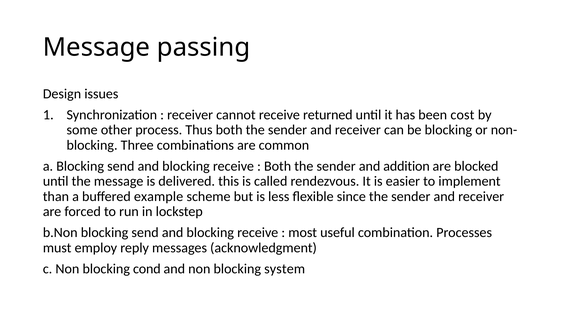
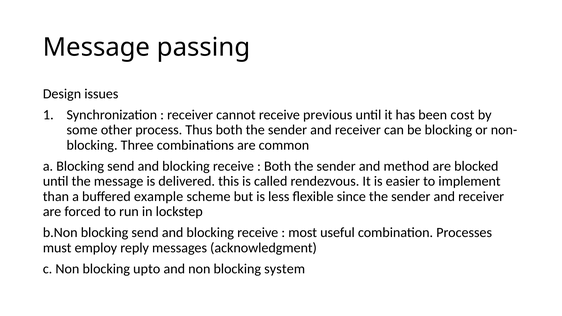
returned: returned -> previous
addition: addition -> method
cond: cond -> upto
